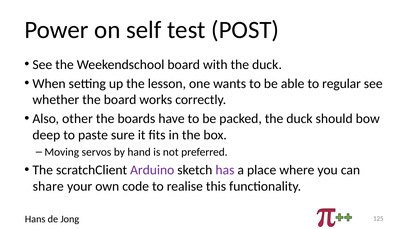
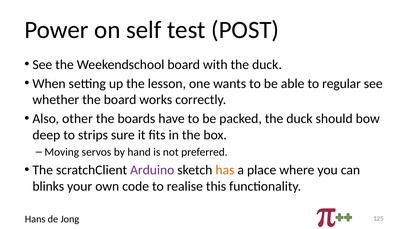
paste: paste -> strips
has colour: purple -> orange
share: share -> blinks
